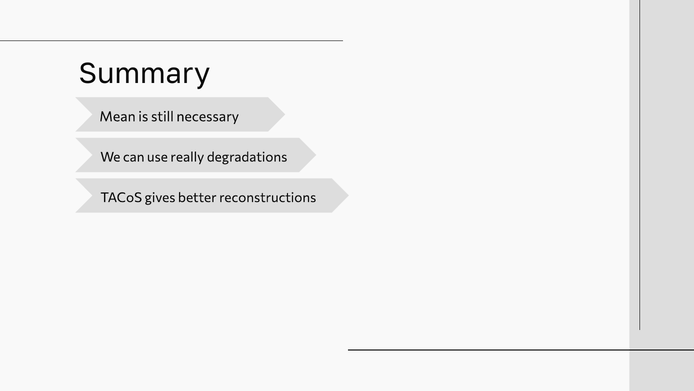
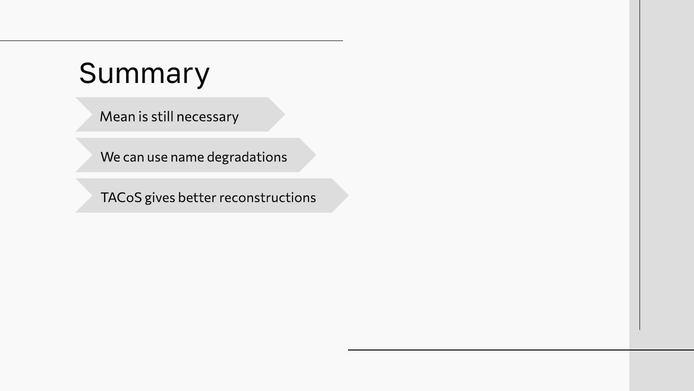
really: really -> name
